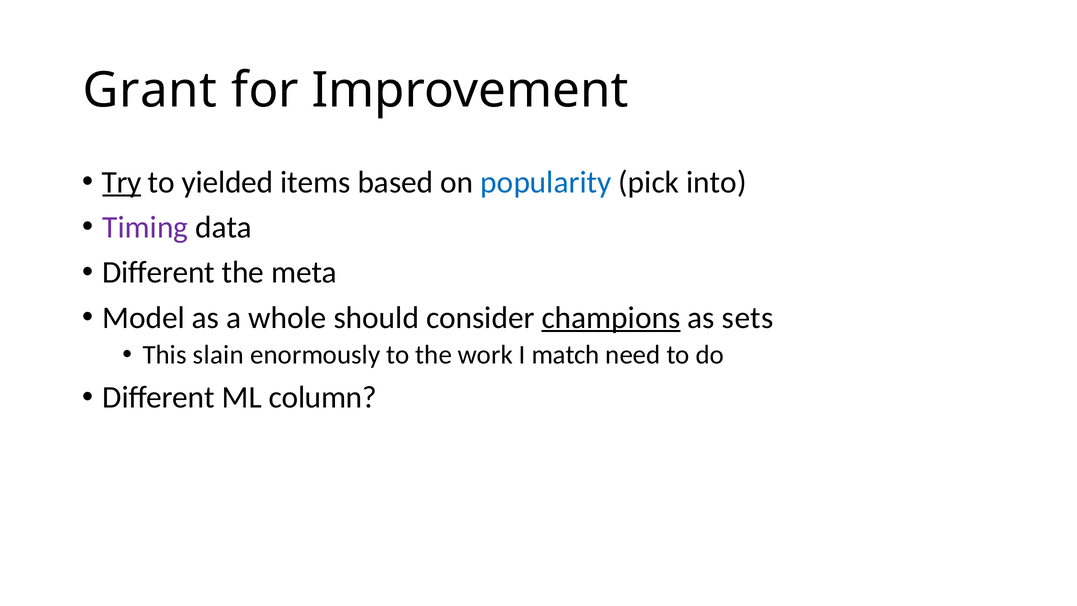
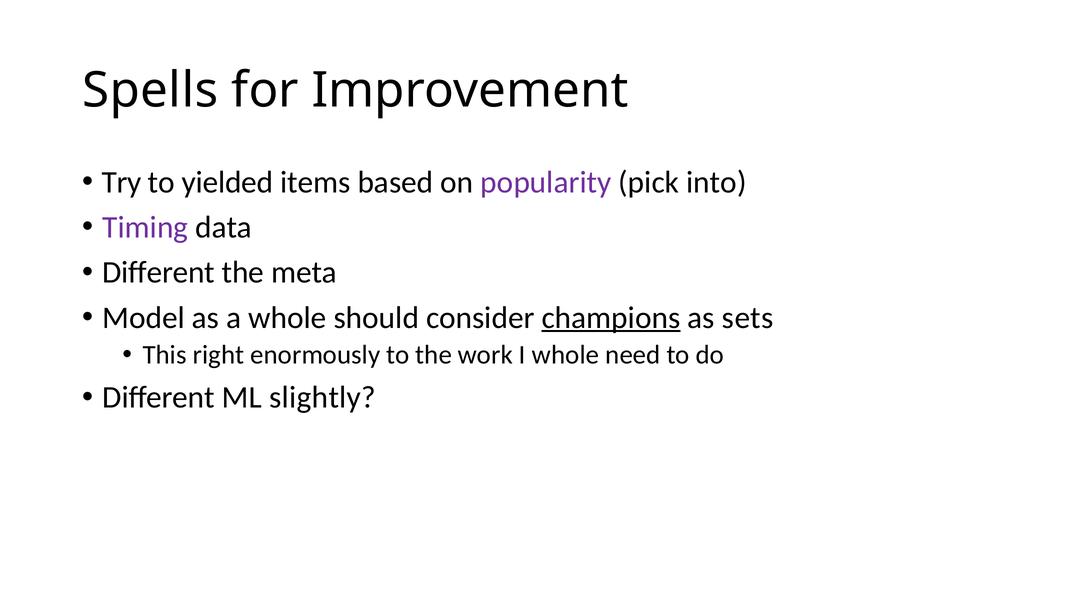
Grant: Grant -> Spells
Try underline: present -> none
popularity colour: blue -> purple
slain: slain -> right
I match: match -> whole
column: column -> slightly
